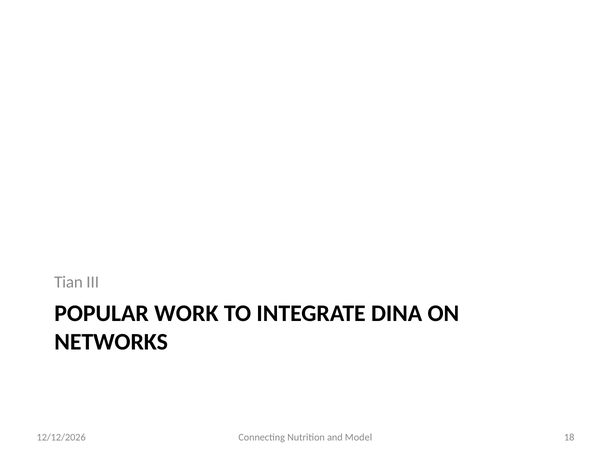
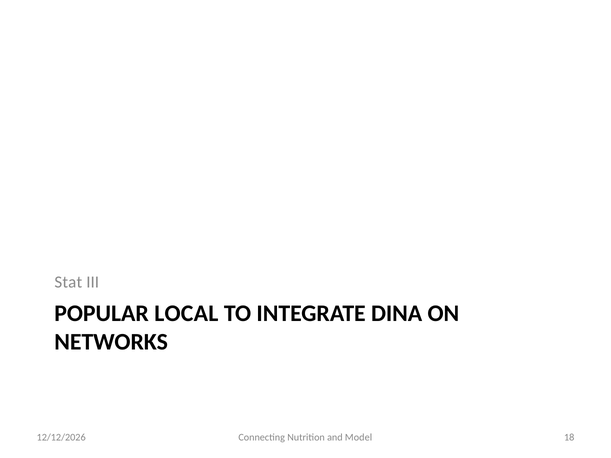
Tian: Tian -> Stat
WORK: WORK -> LOCAL
